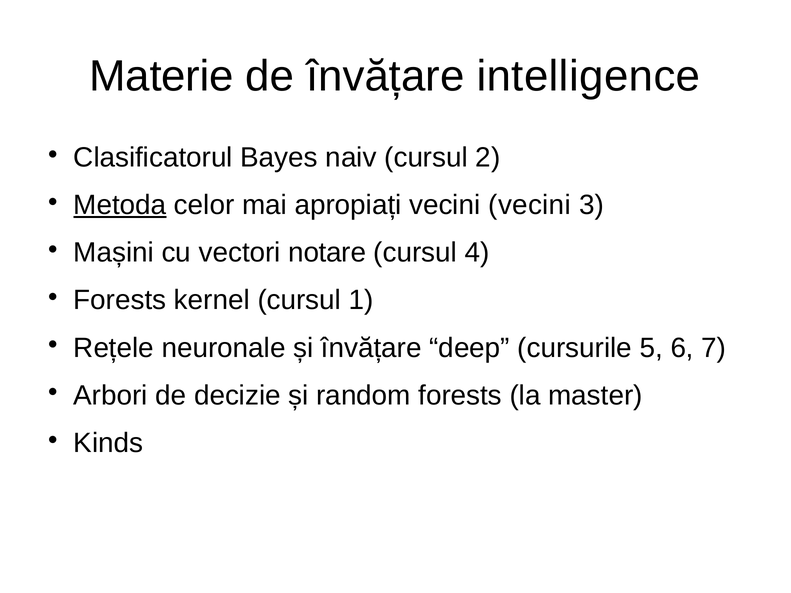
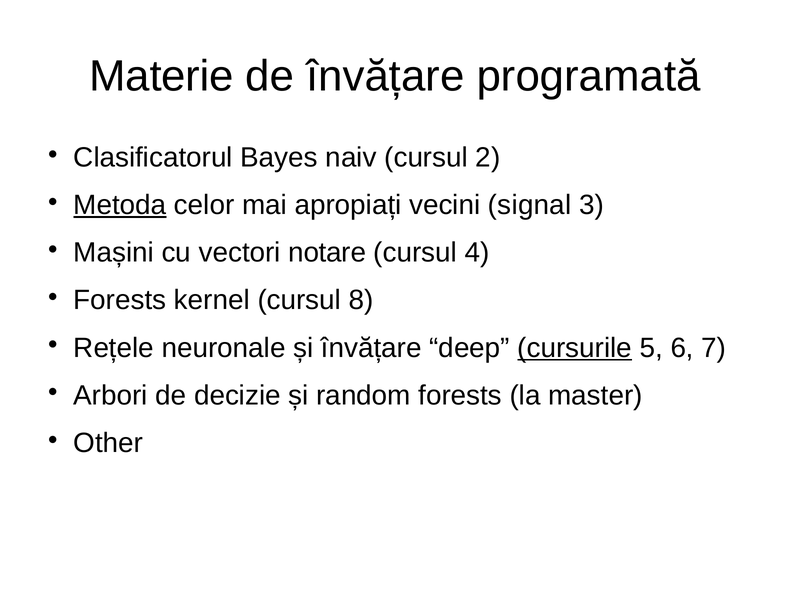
intelligence: intelligence -> programată
vecini vecini: vecini -> signal
1: 1 -> 8
cursurile underline: none -> present
Kinds: Kinds -> Other
